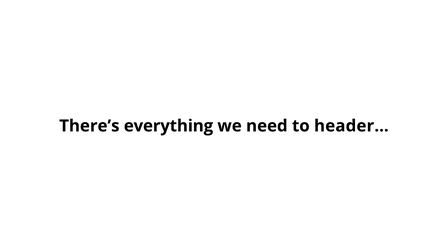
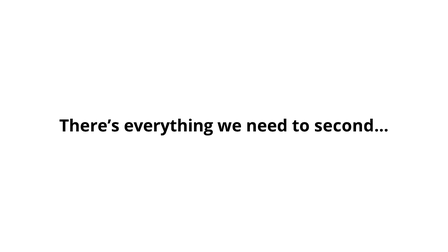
header…: header… -> second…
